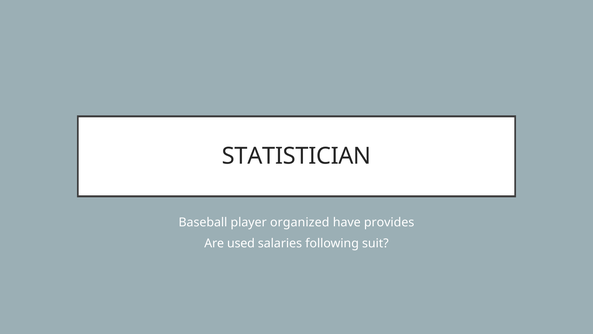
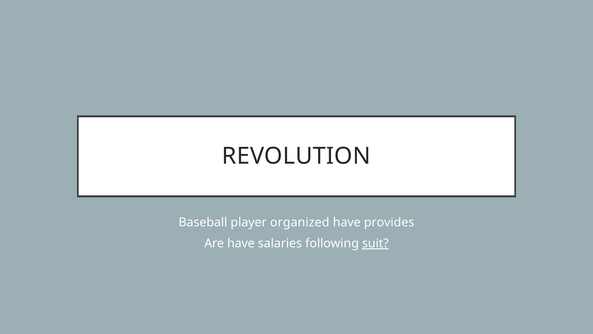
STATISTICIAN: STATISTICIAN -> REVOLUTION
Are used: used -> have
suit underline: none -> present
